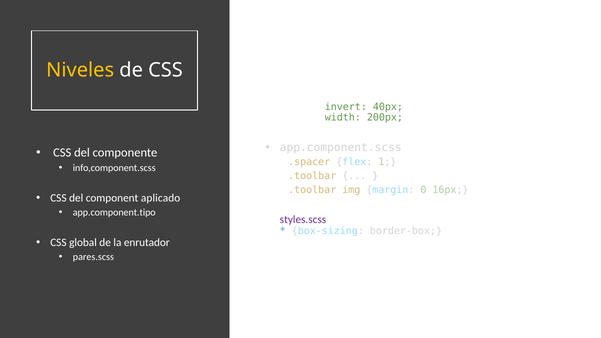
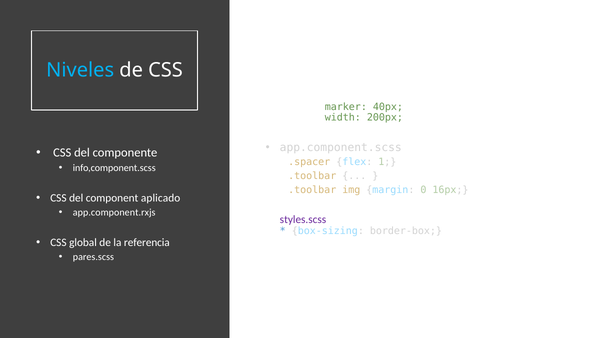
Niveles colour: yellow -> light blue
invert: invert -> marker
app.component.tipo: app.component.tipo -> app.component.rxjs
enrutador: enrutador -> referencia
